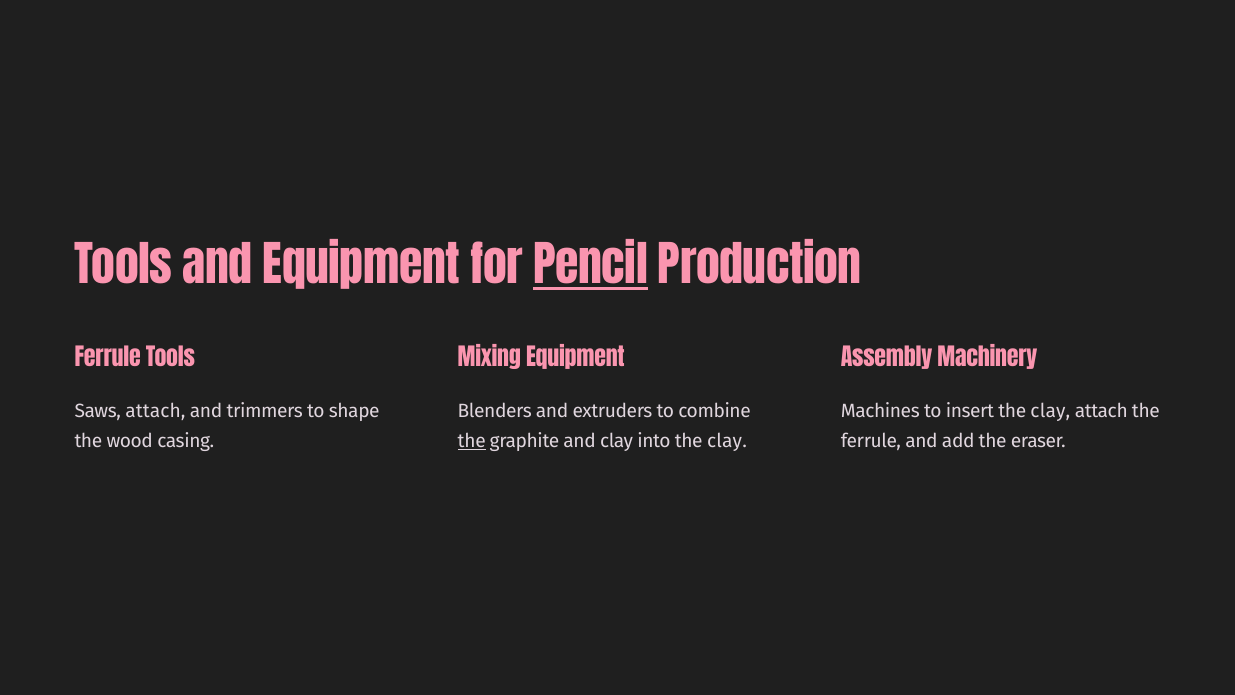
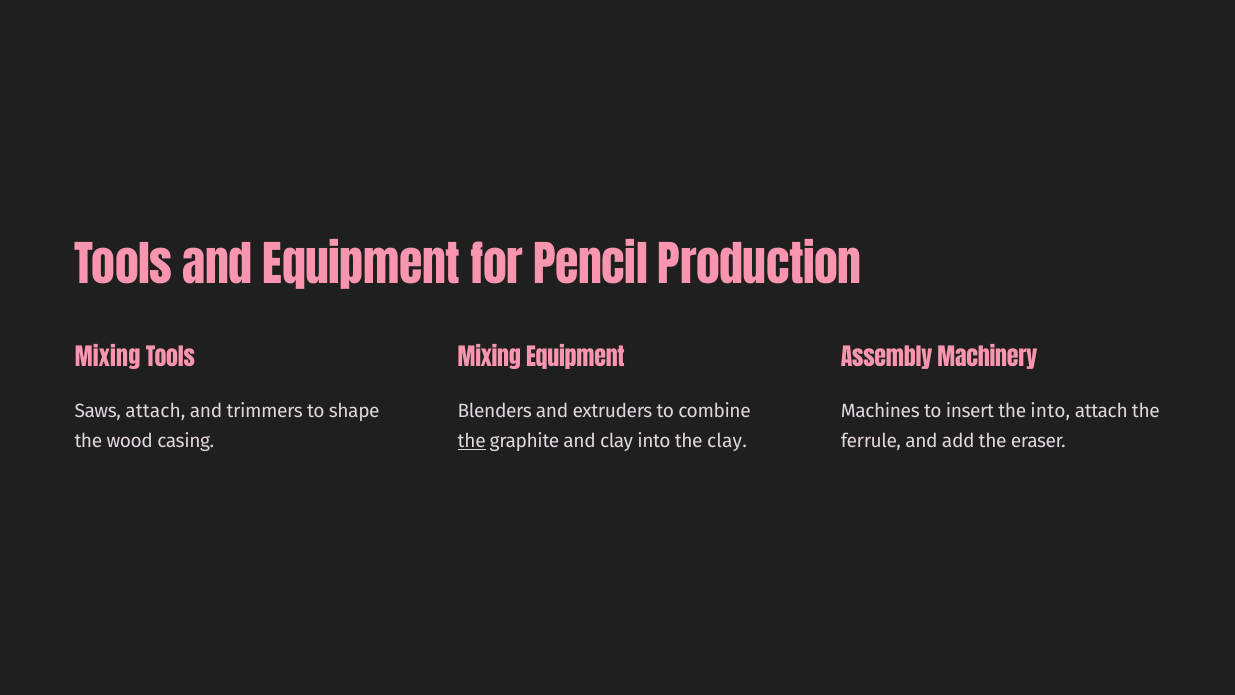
Pencil underline: present -> none
Ferrule at (108, 358): Ferrule -> Mixing
insert the clay: clay -> into
